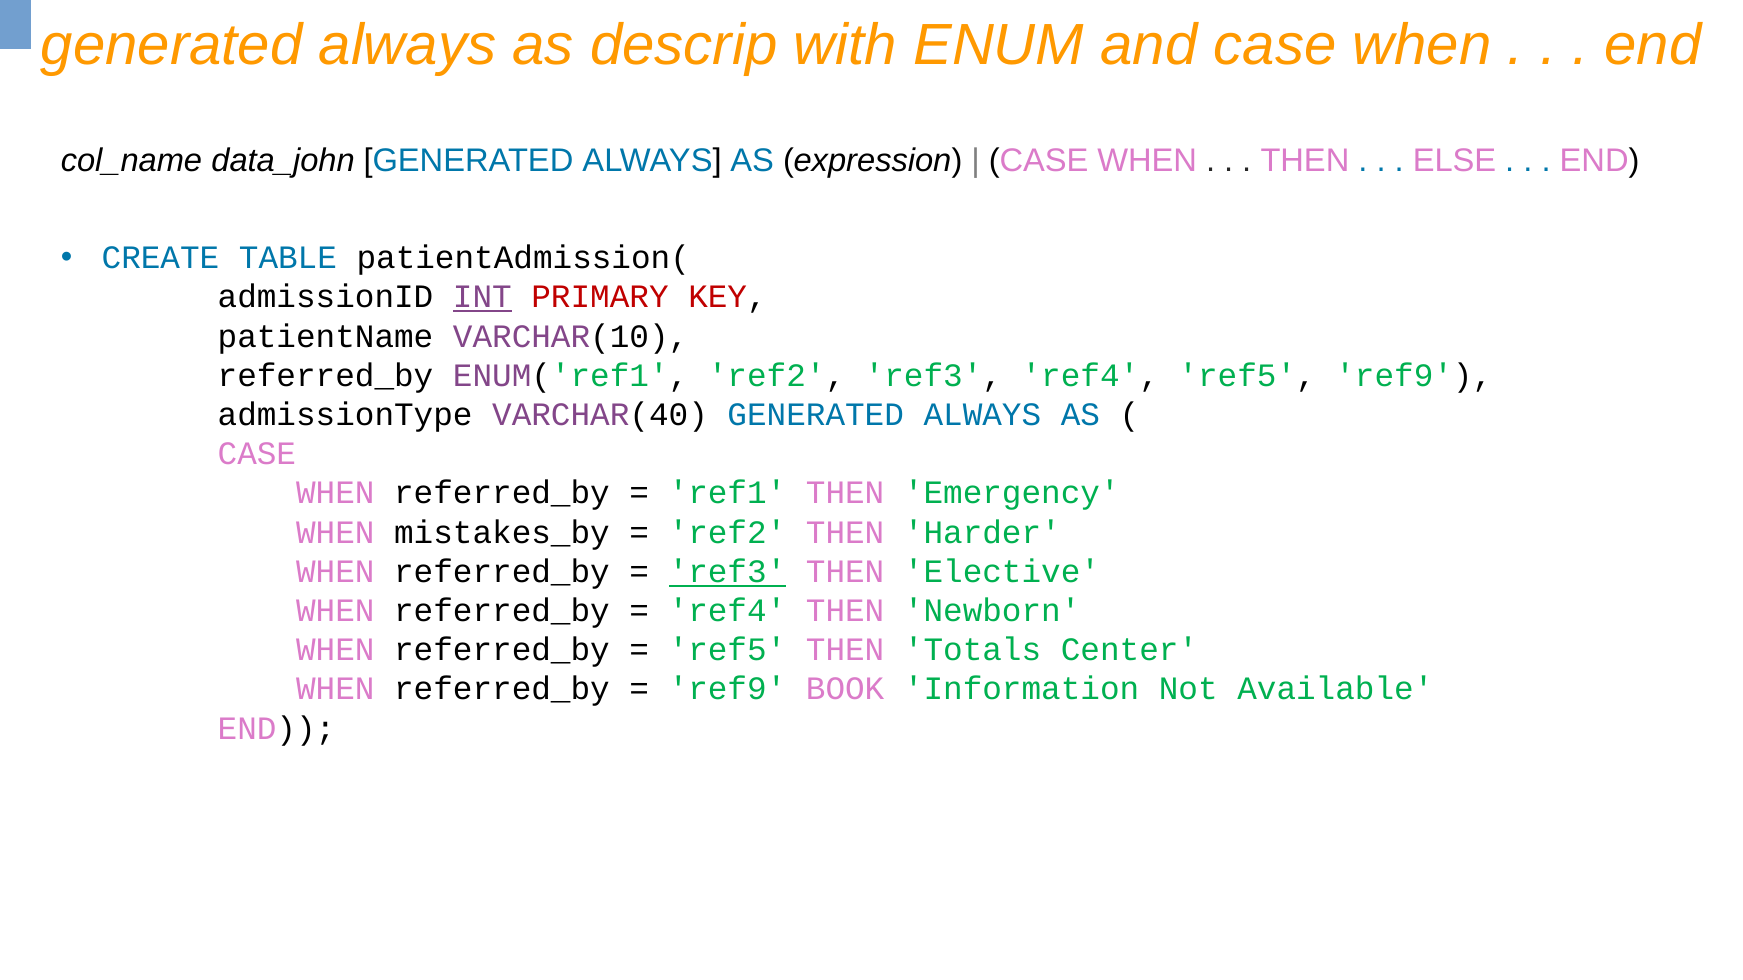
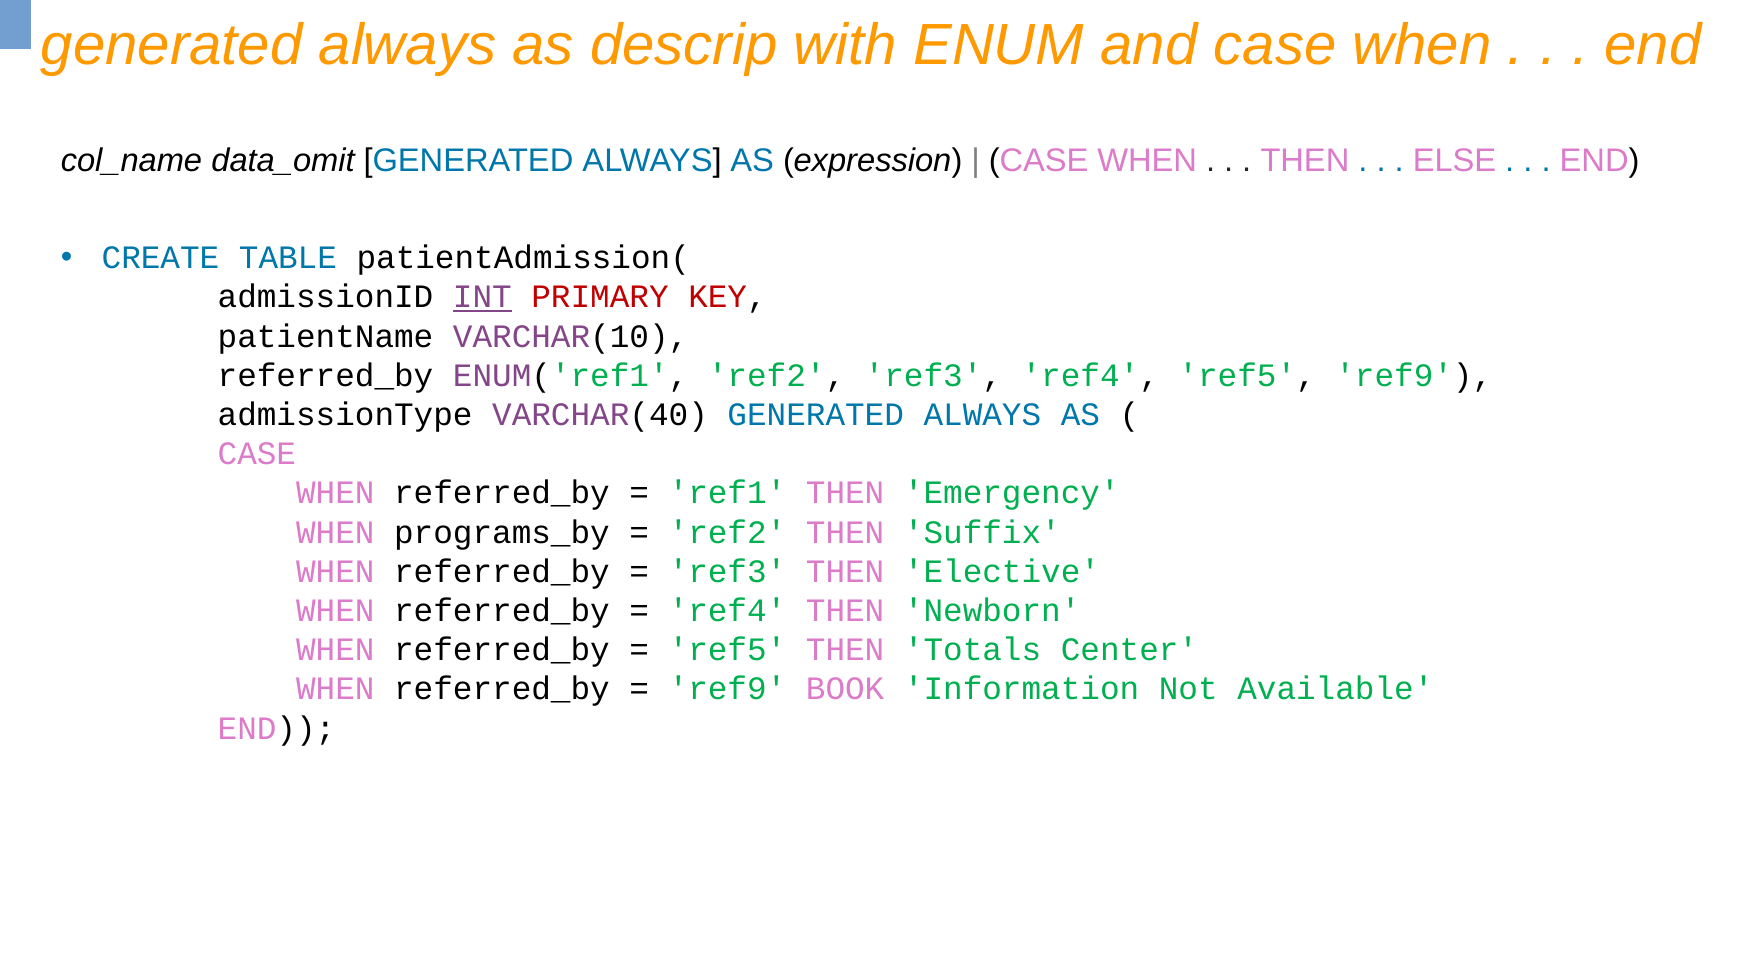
data_john: data_john -> data_omit
mistakes_by: mistakes_by -> programs_by
Harder: Harder -> Suffix
ref3 at (727, 572) underline: present -> none
